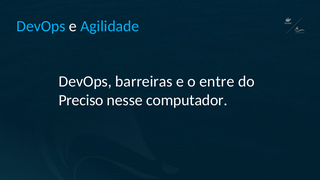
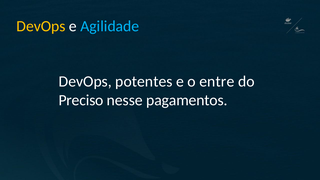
DevOps at (41, 26) colour: light blue -> yellow
barreiras: barreiras -> potentes
computador: computador -> pagamentos
